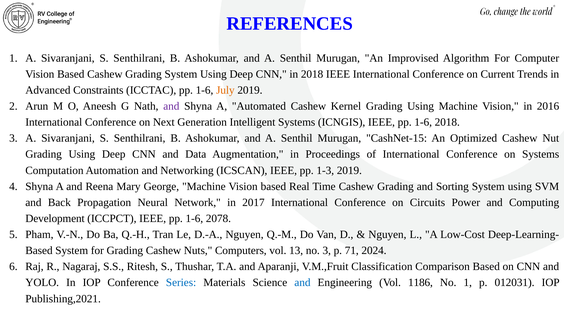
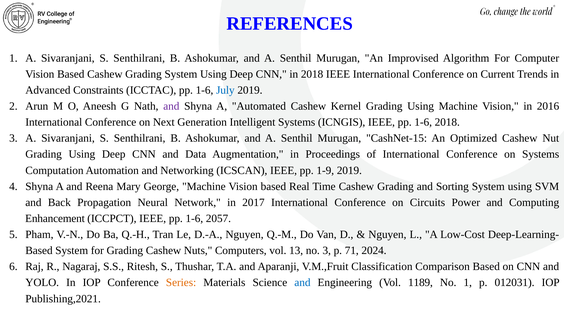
July colour: orange -> blue
1-3: 1-3 -> 1-9
Development: Development -> Enhancement
2078: 2078 -> 2057
Series colour: blue -> orange
1186: 1186 -> 1189
